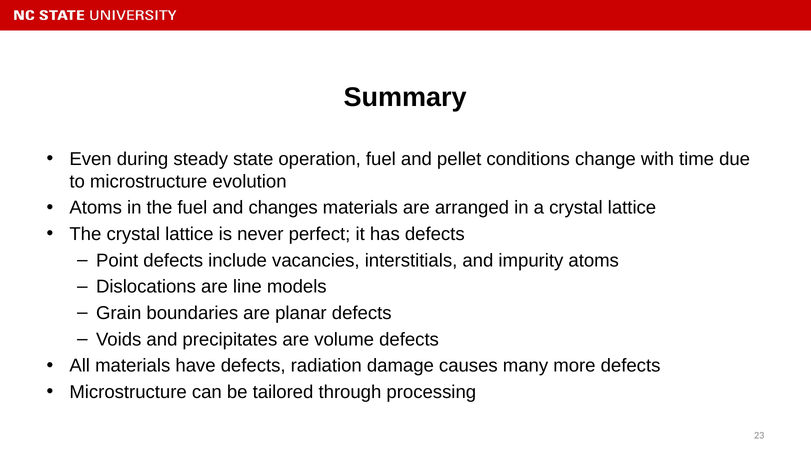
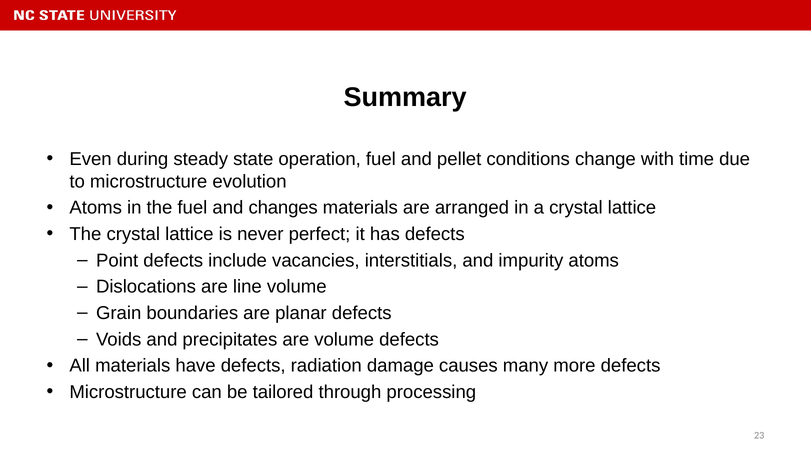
line models: models -> volume
